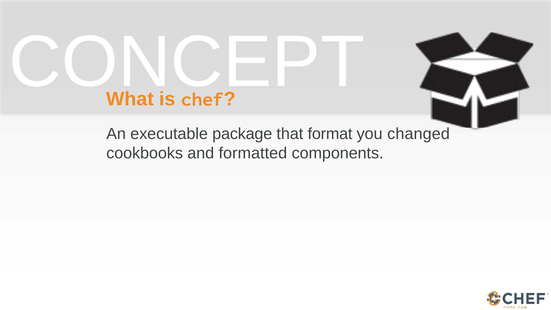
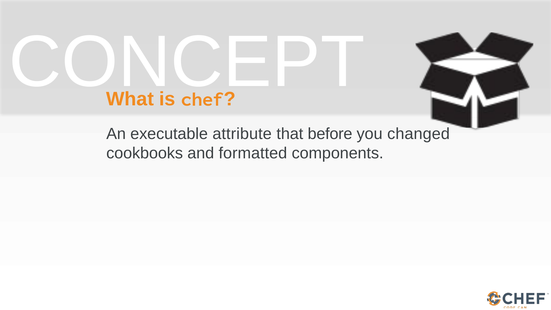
package: package -> attribute
format: format -> before
